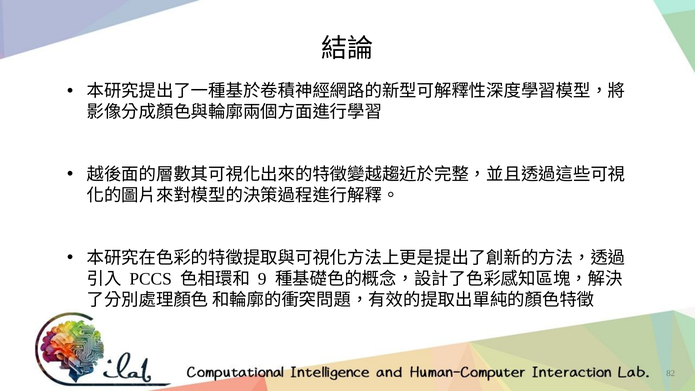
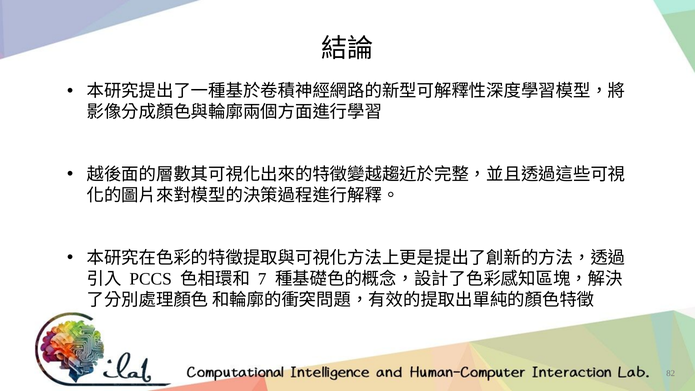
9: 9 -> 7
